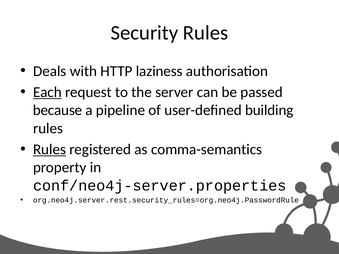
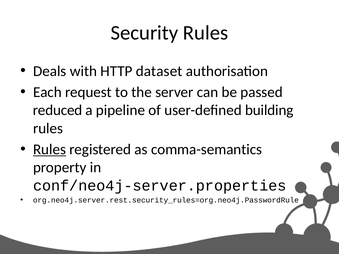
laziness: laziness -> dataset
Each underline: present -> none
because: because -> reduced
